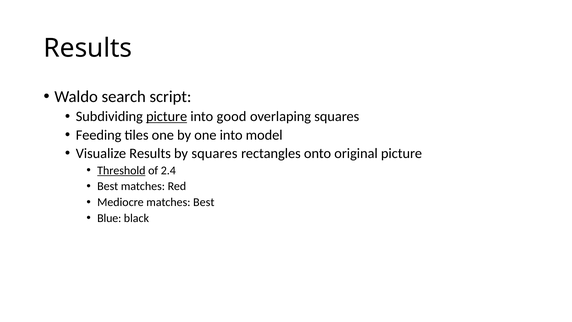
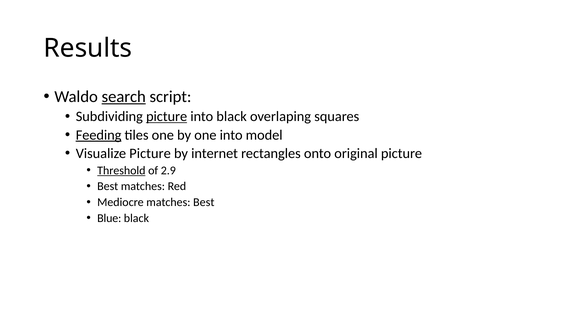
search underline: none -> present
into good: good -> black
Feeding underline: none -> present
Visualize Results: Results -> Picture
by squares: squares -> internet
2.4: 2.4 -> 2.9
